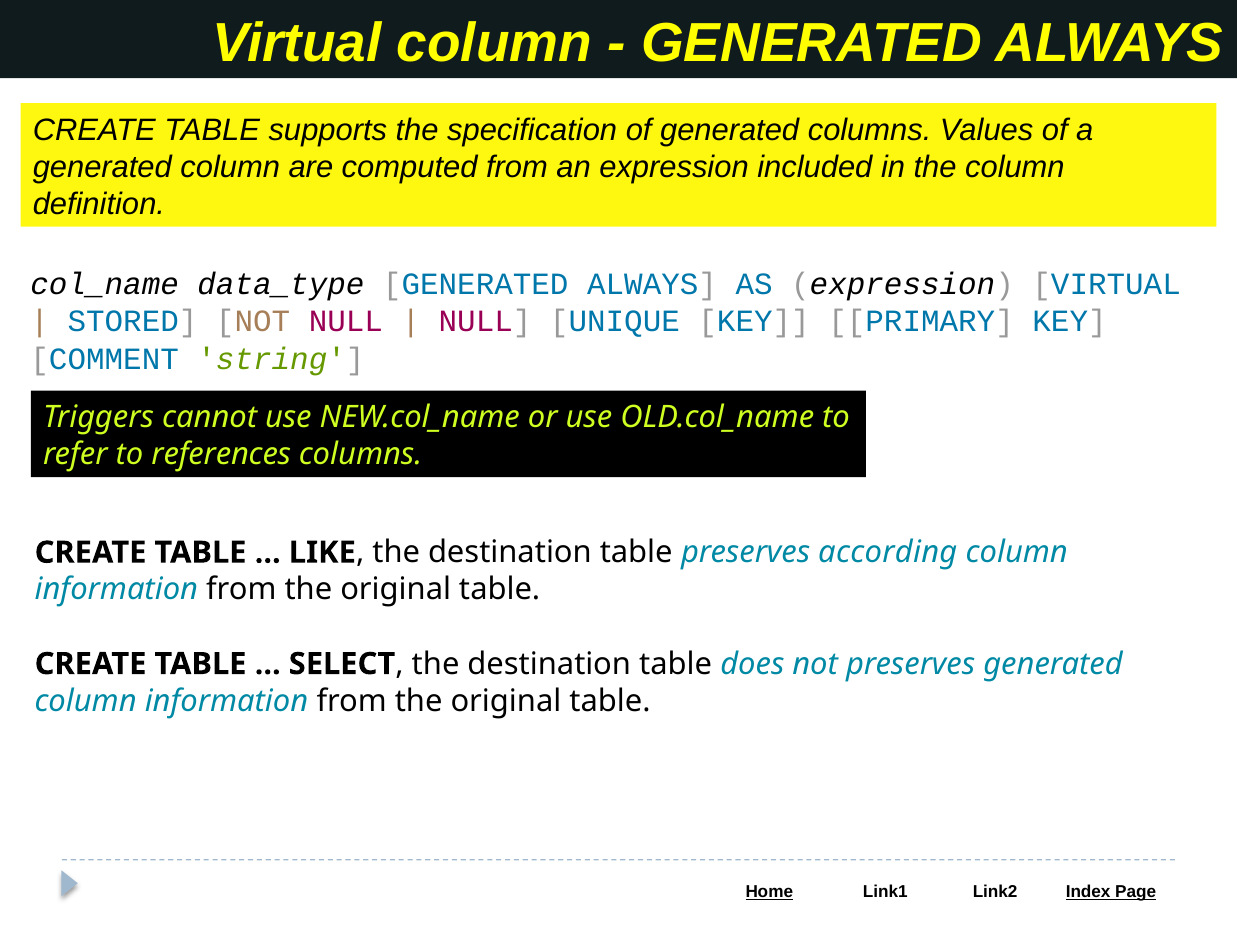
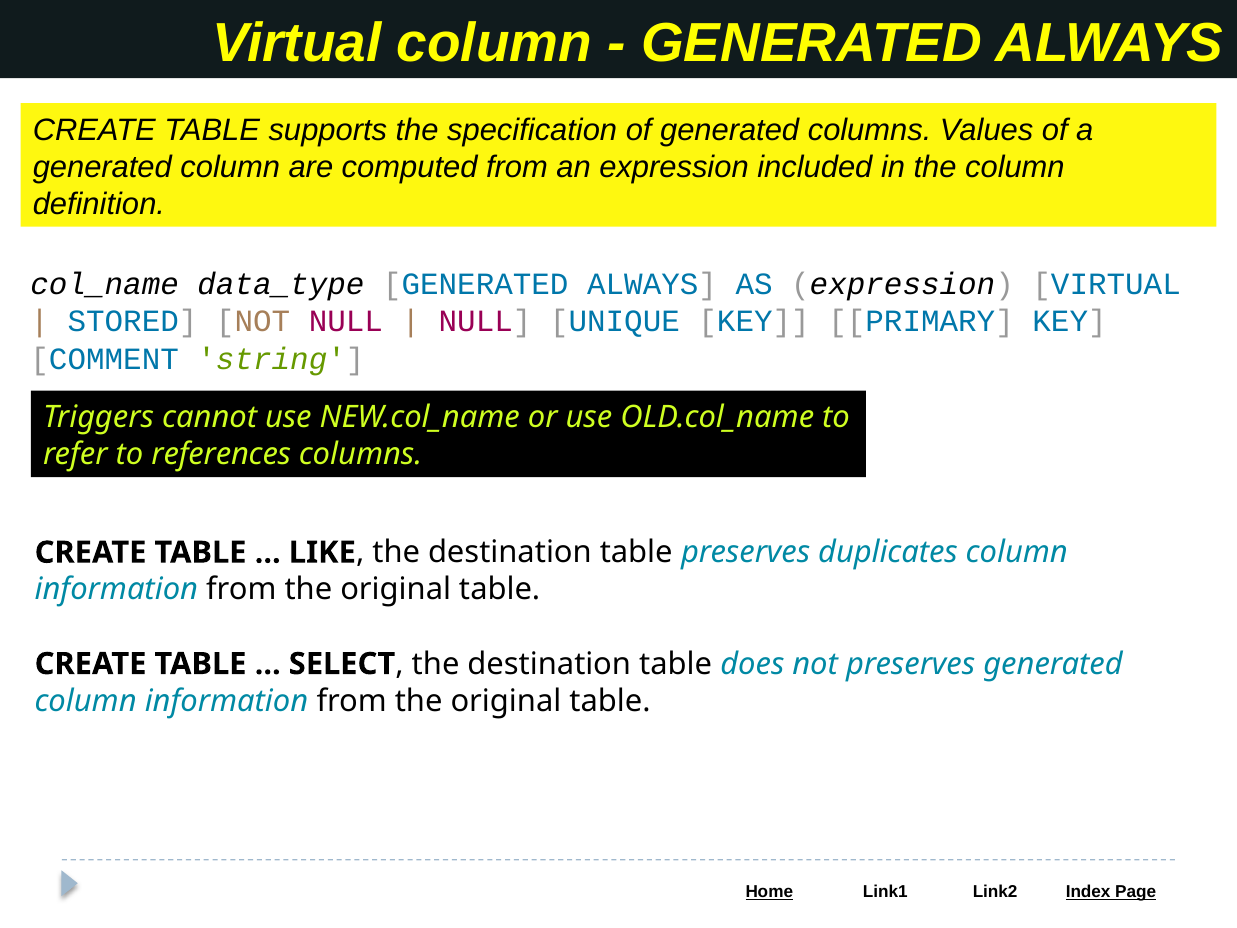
according: according -> duplicates
